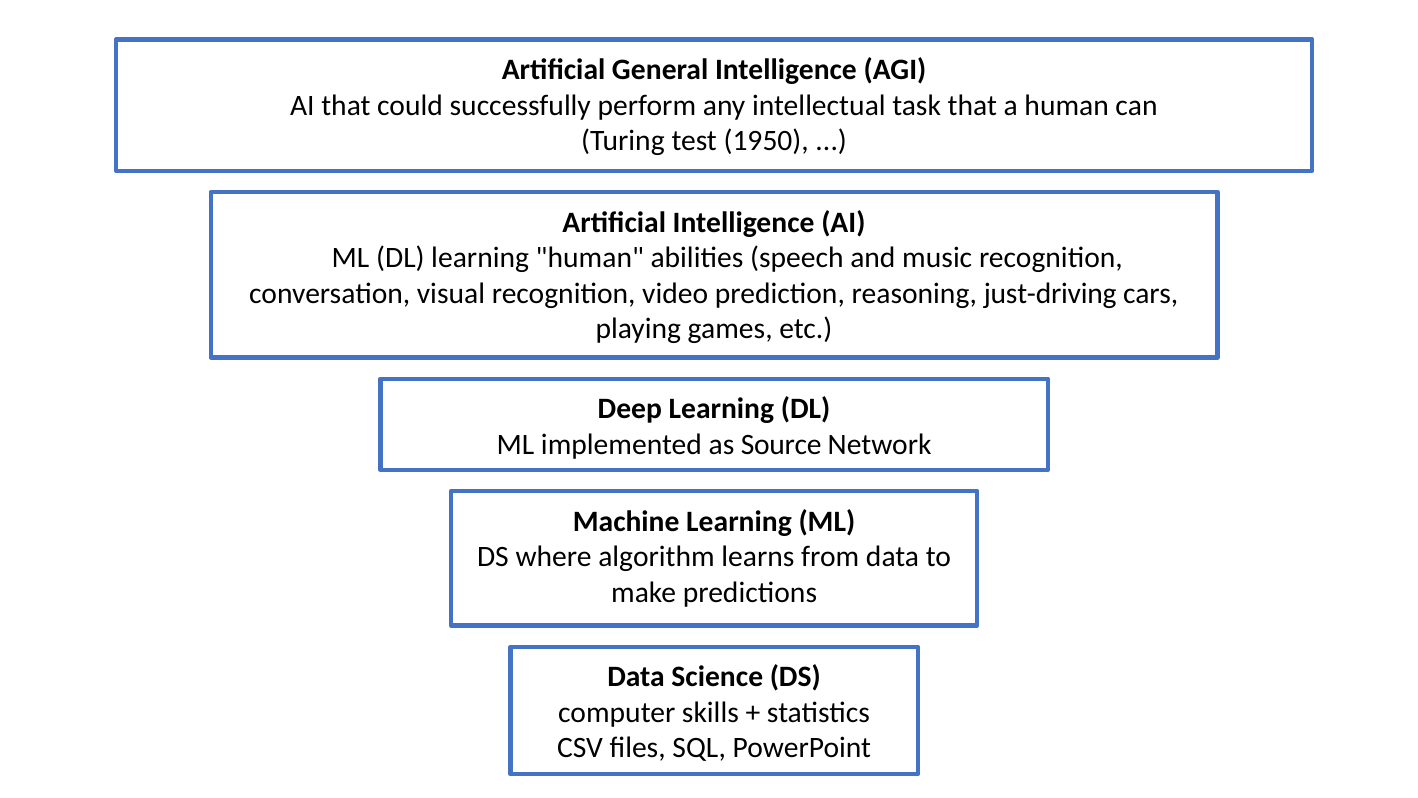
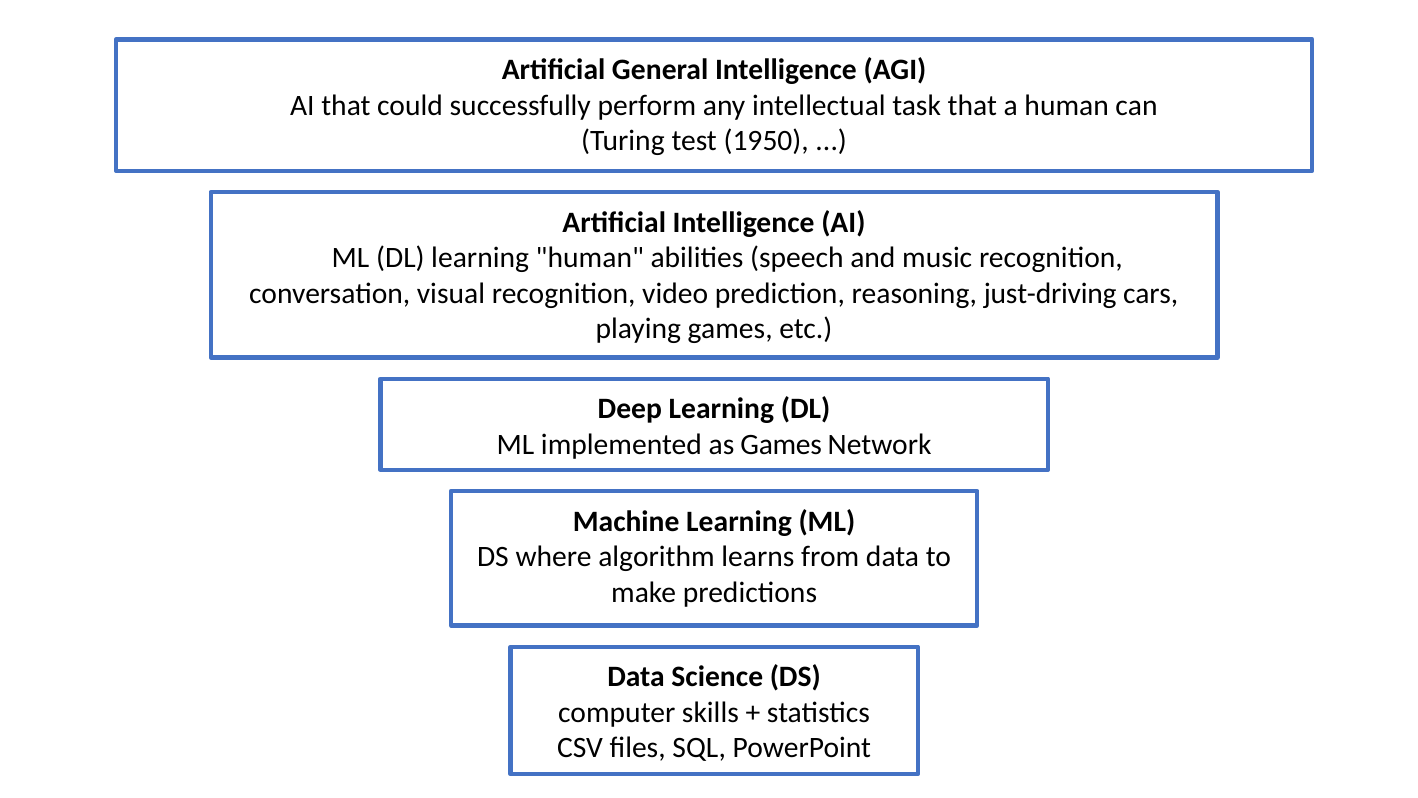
as Source: Source -> Games
